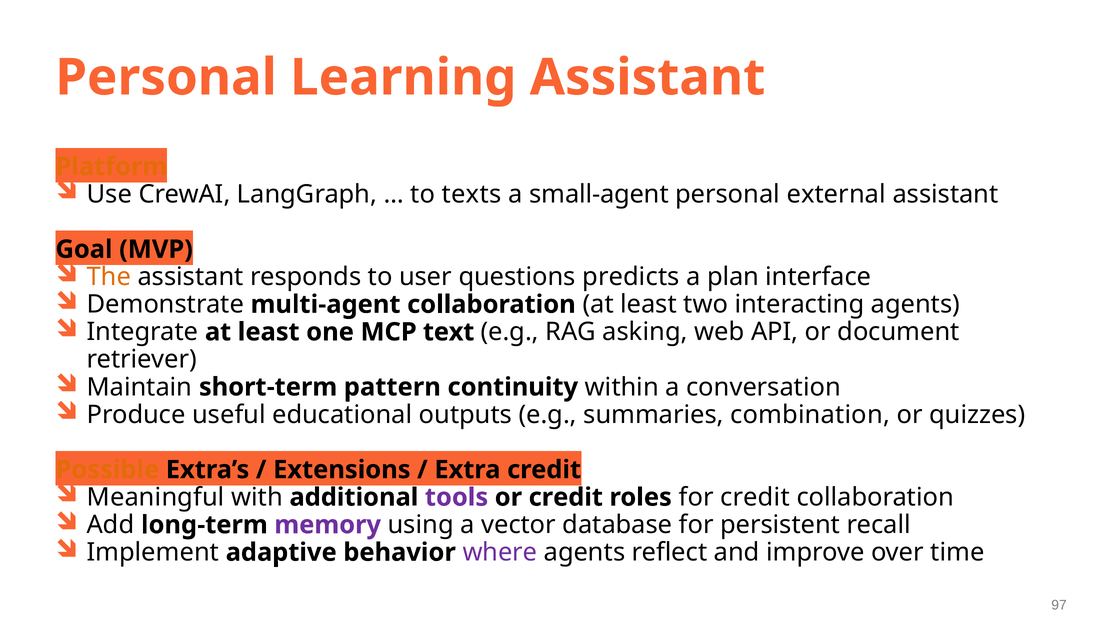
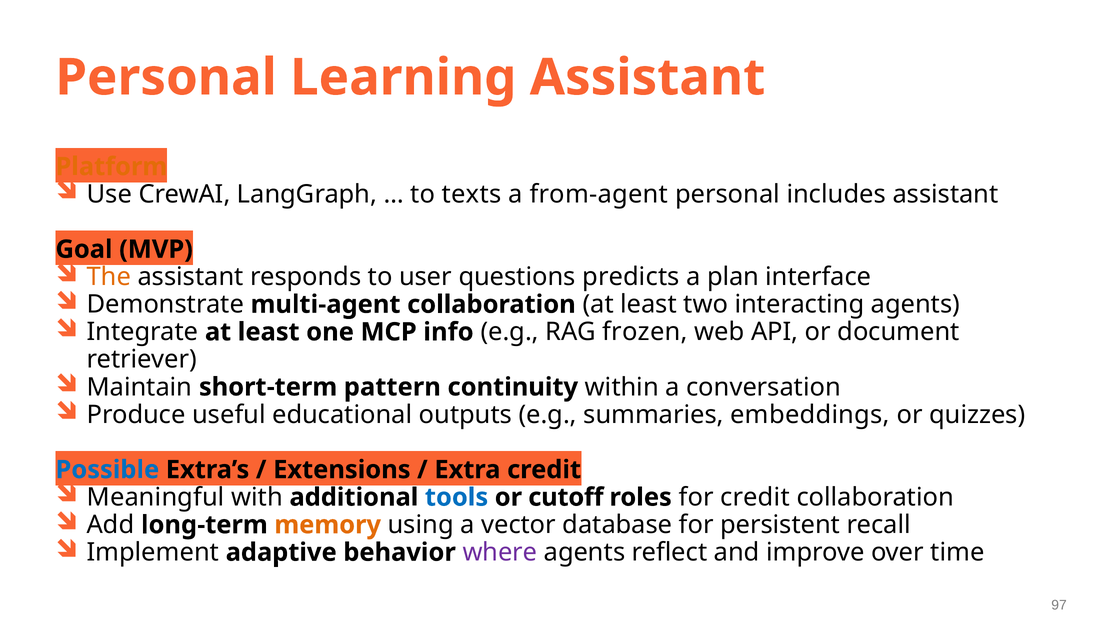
small-agent: small-agent -> from-agent
external: external -> includes
text: text -> info
asking: asking -> frozen
combination: combination -> embeddings
Possible colour: orange -> blue
tools colour: purple -> blue
or credit: credit -> cutoff
memory colour: purple -> orange
